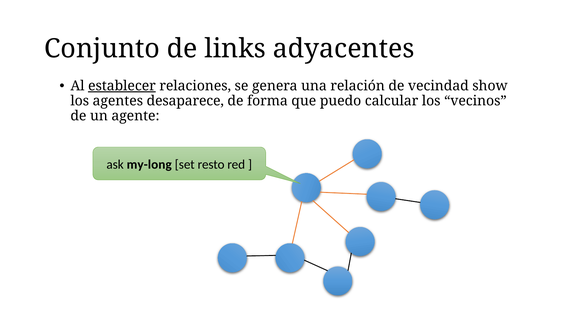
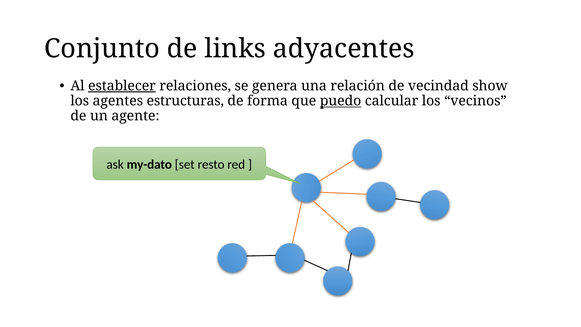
desaparece: desaparece -> estructuras
puedo underline: none -> present
my-long: my-long -> my-dato
